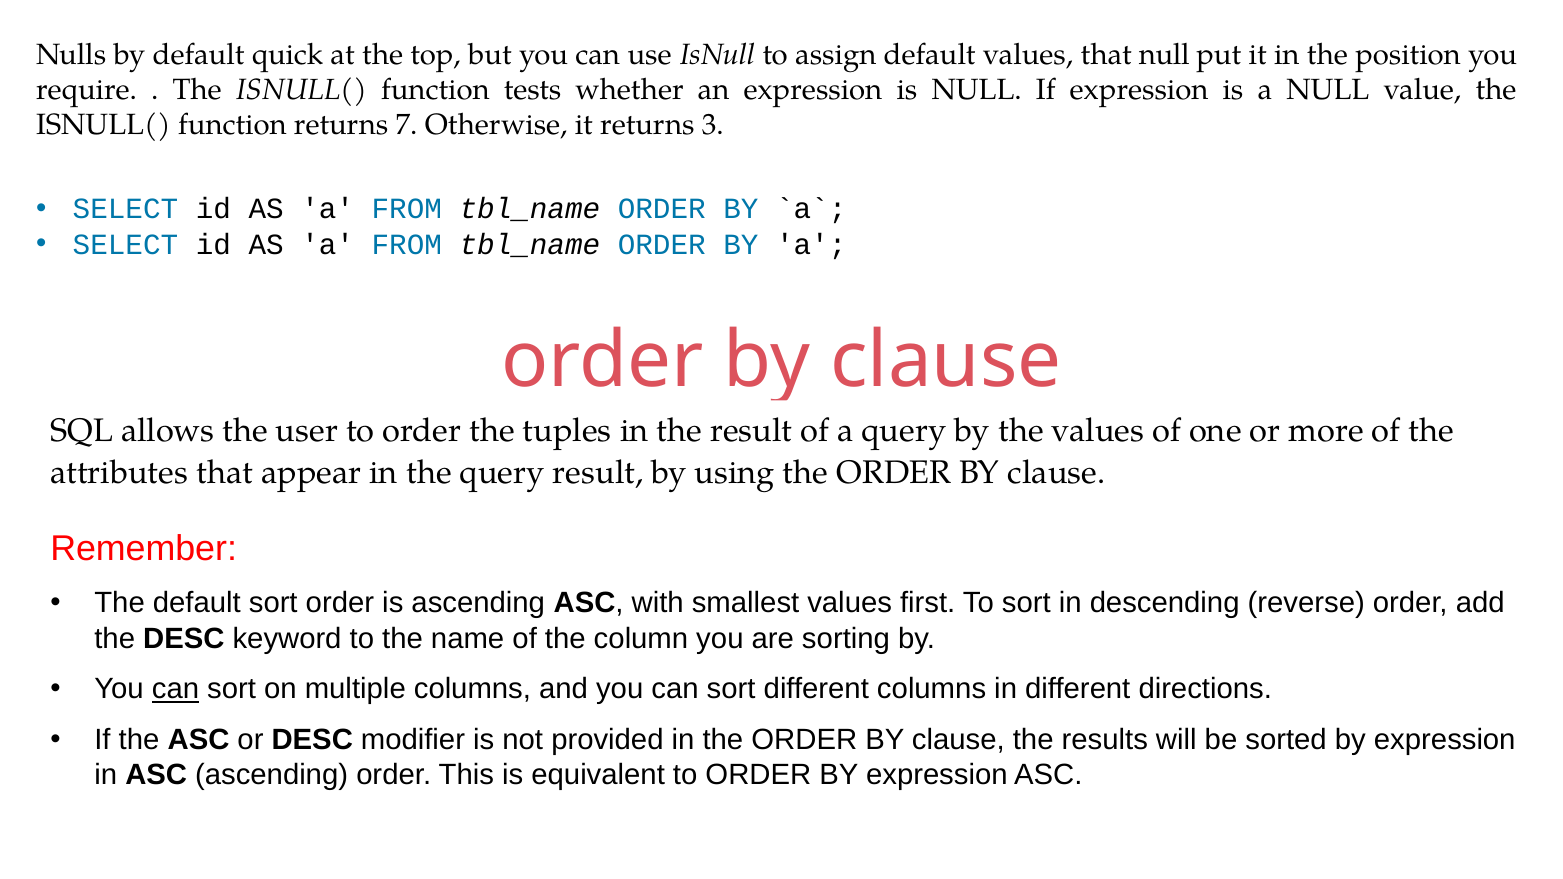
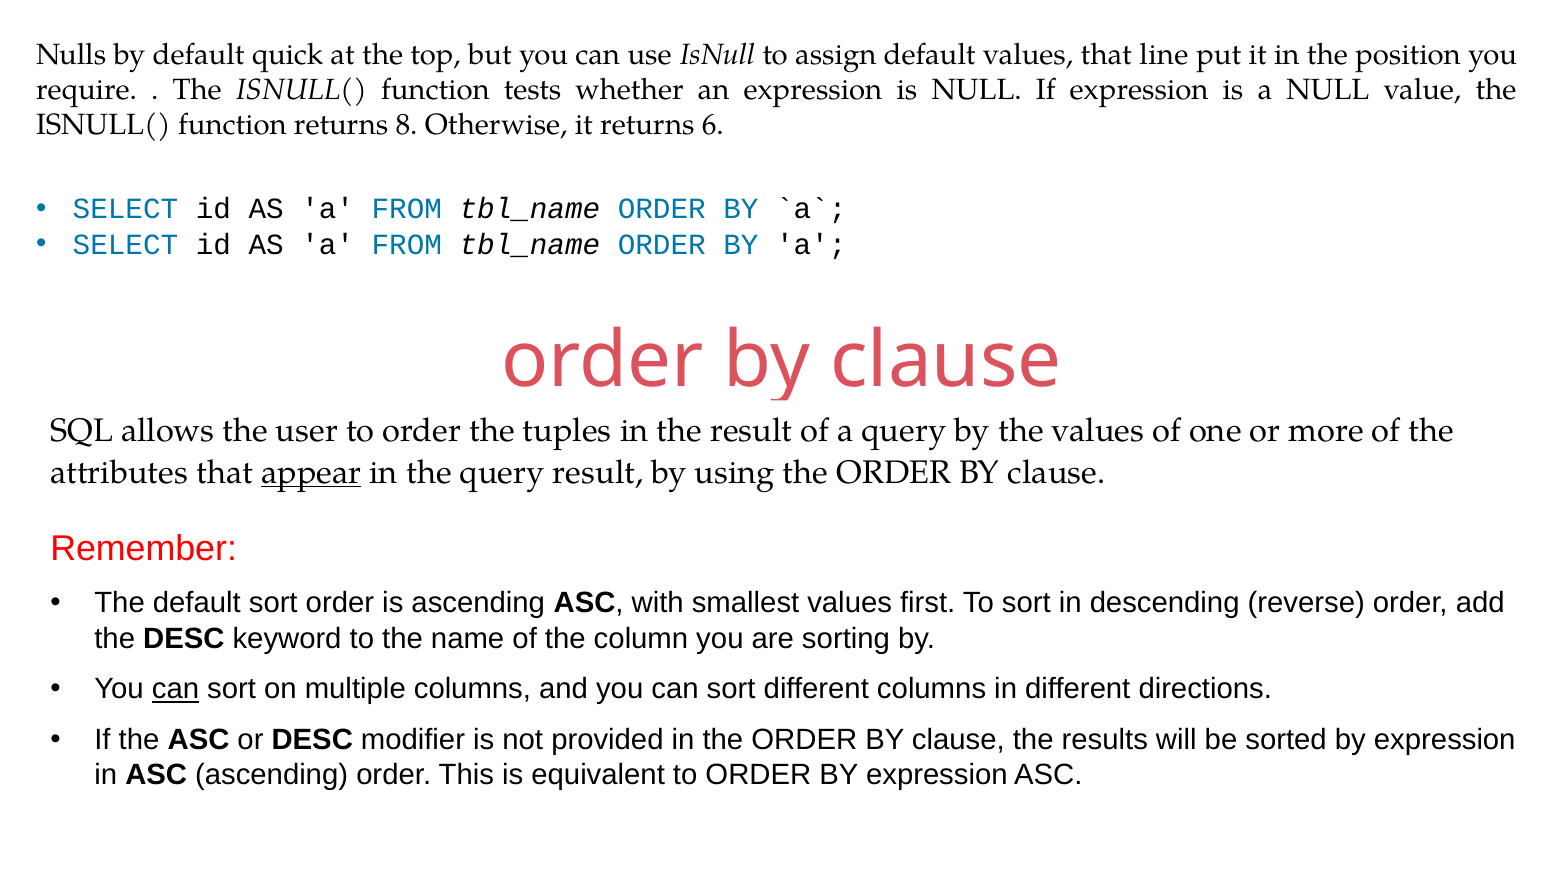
that null: null -> line
7: 7 -> 8
3: 3 -> 6
appear underline: none -> present
